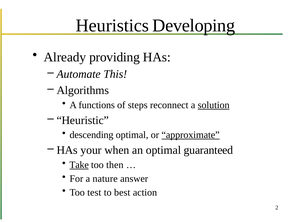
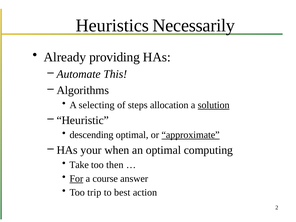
Developing: Developing -> Necessarily
functions: functions -> selecting
reconnect: reconnect -> allocation
guaranteed: guaranteed -> computing
Take underline: present -> none
For underline: none -> present
nature: nature -> course
test: test -> trip
